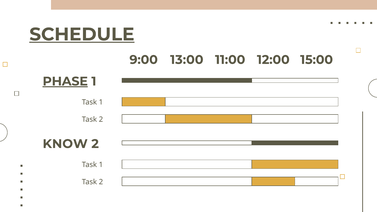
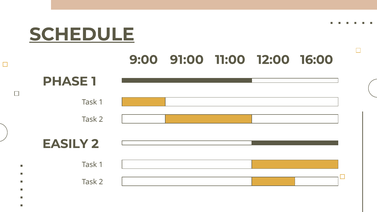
13:00: 13:00 -> 91:00
15:00: 15:00 -> 16:00
PHASE underline: present -> none
KNOW: KNOW -> EASILY
